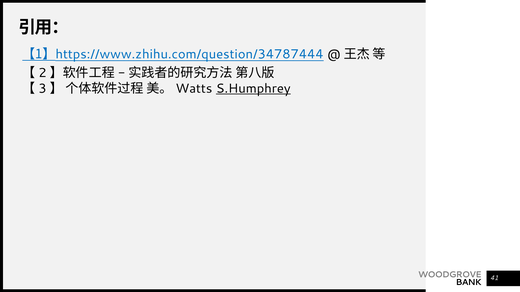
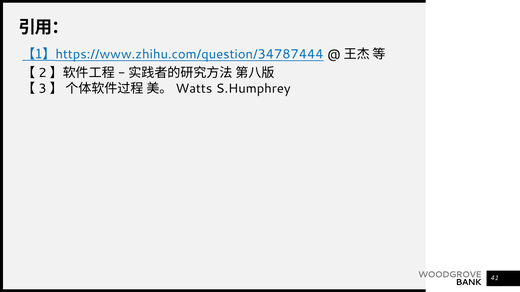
S.Humphrey underline: present -> none
